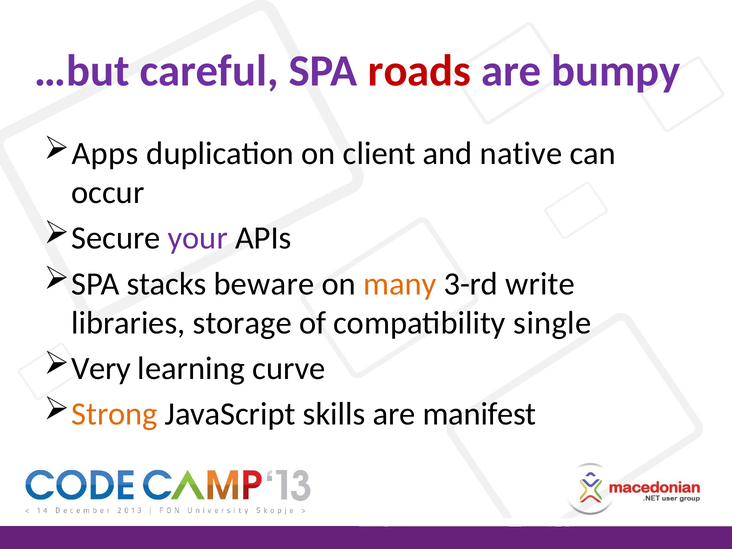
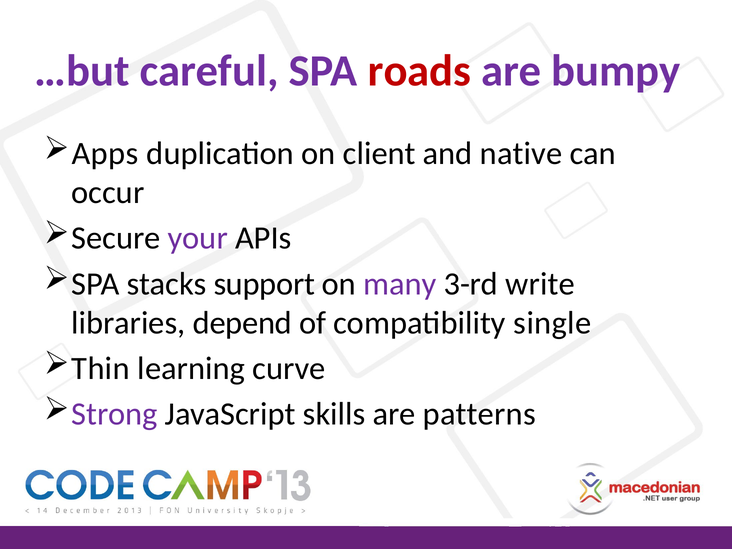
beware: beware -> support
many colour: orange -> purple
storage: storage -> depend
Very: Very -> Thin
Strong colour: orange -> purple
manifest: manifest -> patterns
